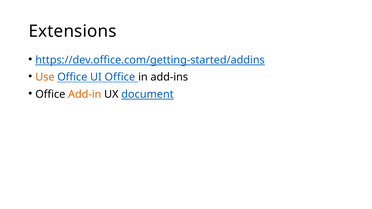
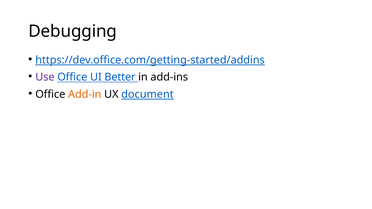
Extensions: Extensions -> Debugging
Use colour: orange -> purple
UI Office: Office -> Better
